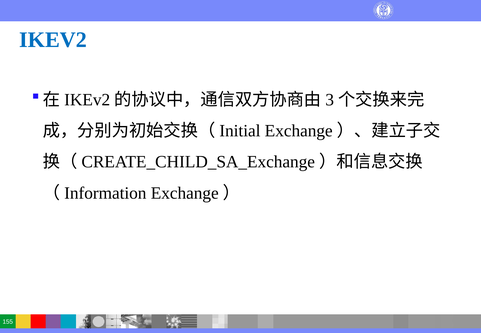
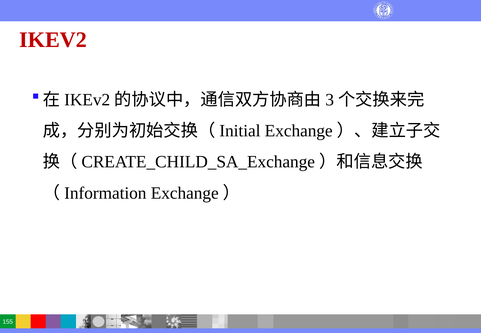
IKEV2 at (53, 40) colour: blue -> red
